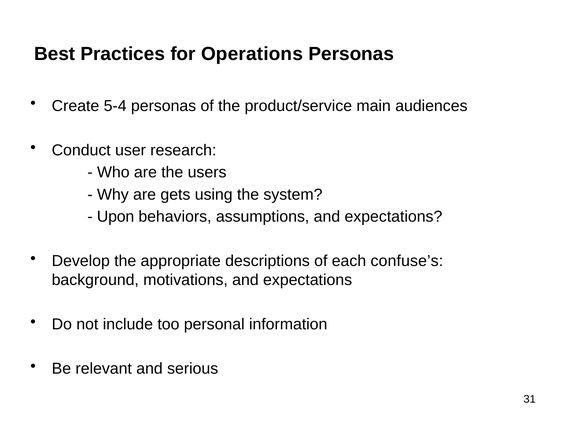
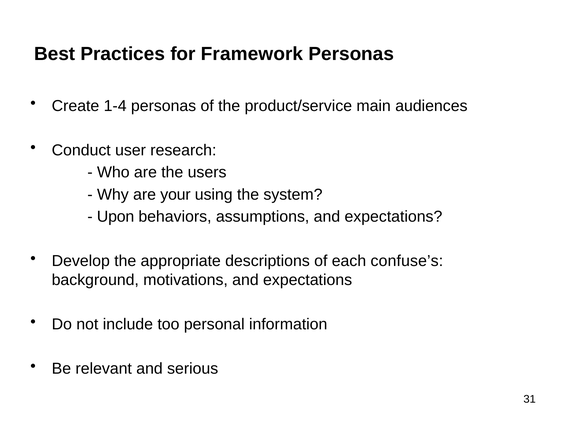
Operations: Operations -> Framework
5-4: 5-4 -> 1-4
gets: gets -> your
